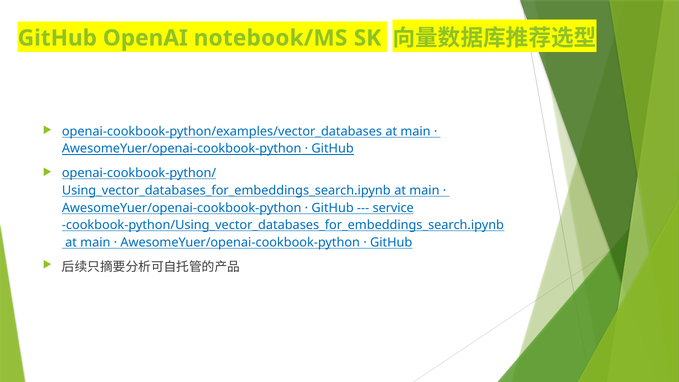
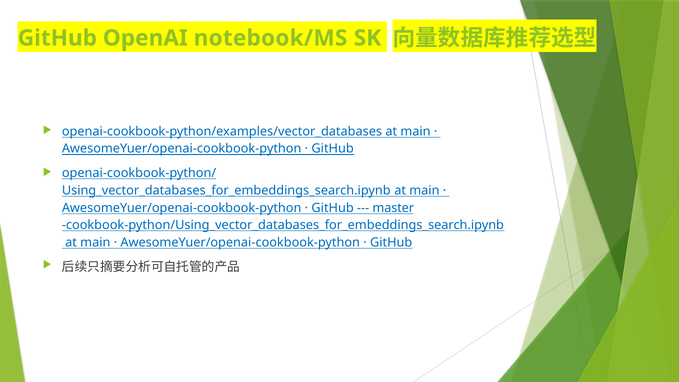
service: service -> master
